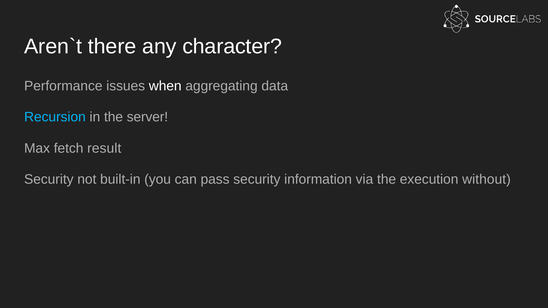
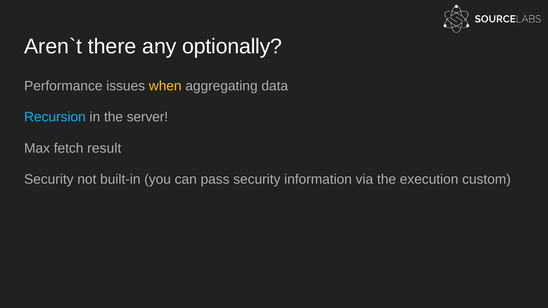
character: character -> optionally
when colour: white -> yellow
without: without -> custom
